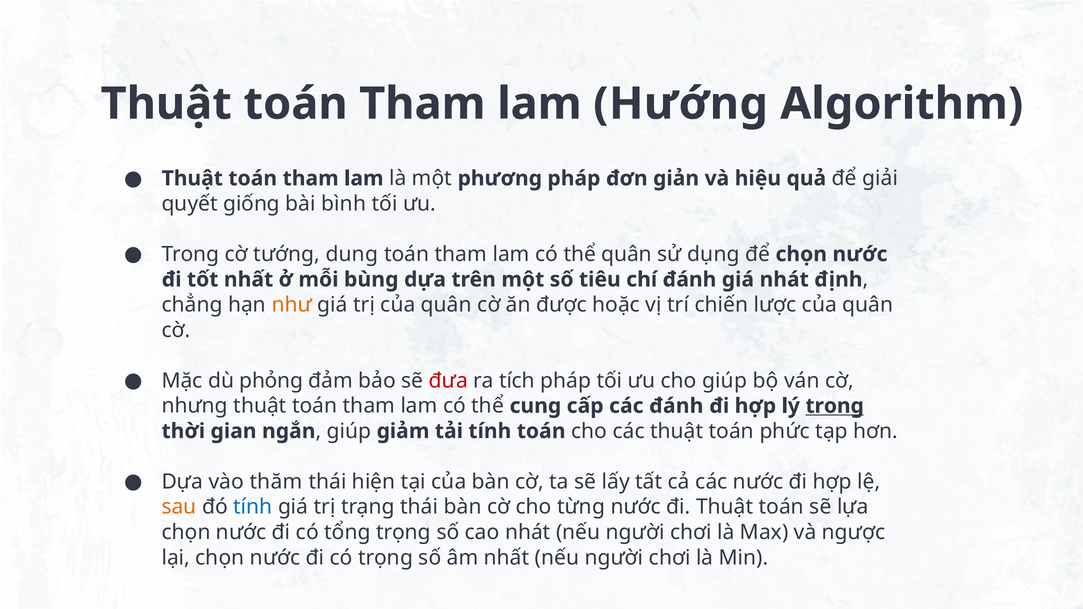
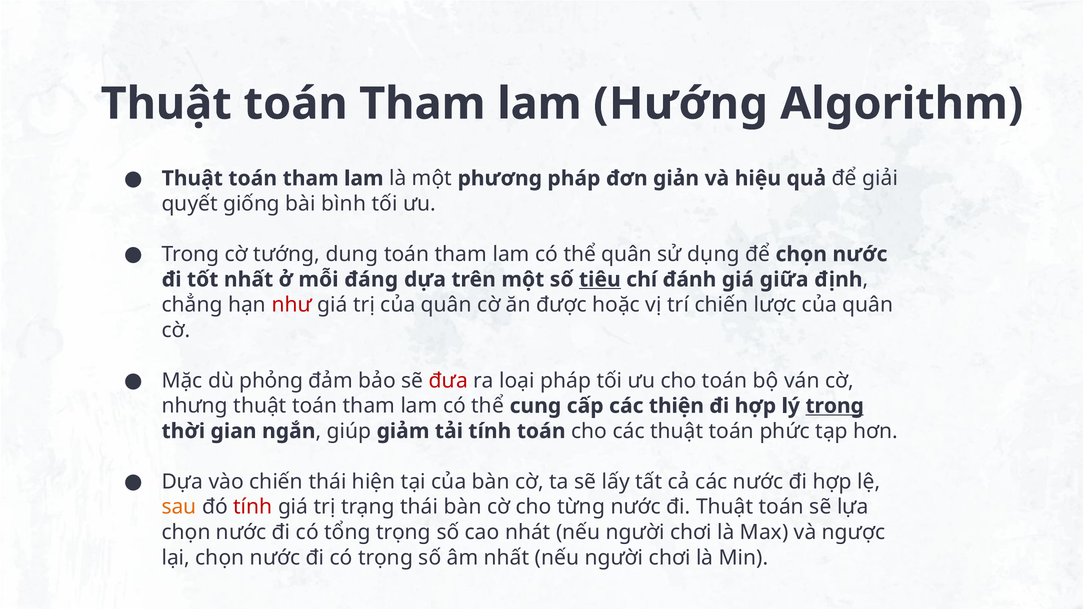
bùng: bùng -> đáng
tiêu underline: none -> present
giá nhát: nhát -> giữa
như colour: orange -> red
tích: tích -> loại
cho giúp: giúp -> toán
các đánh: đánh -> thiện
vào thăm: thăm -> chiến
tính at (253, 507) colour: blue -> red
